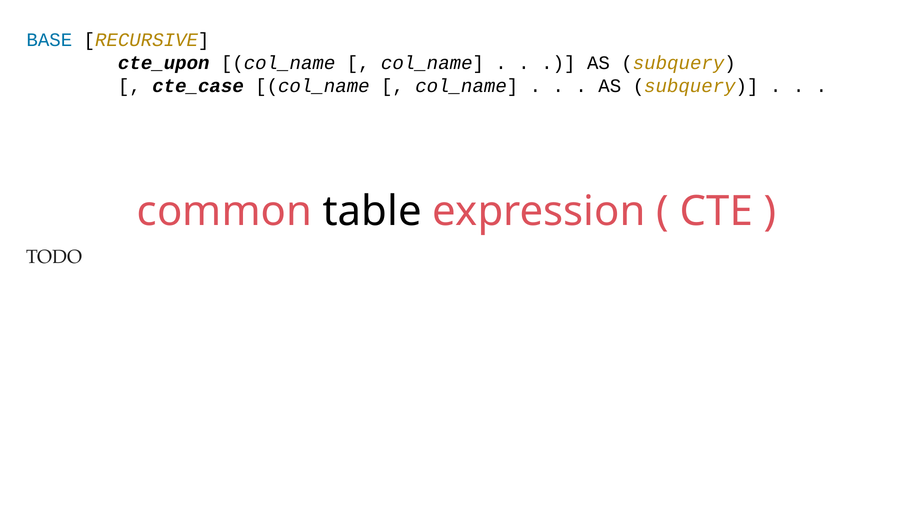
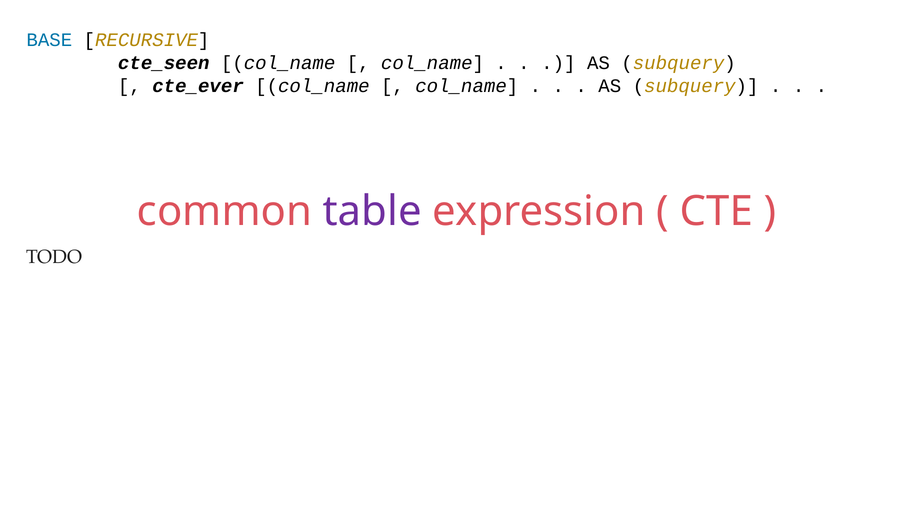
cte_upon: cte_upon -> cte_seen
cte_case: cte_case -> cte_ever
table colour: black -> purple
